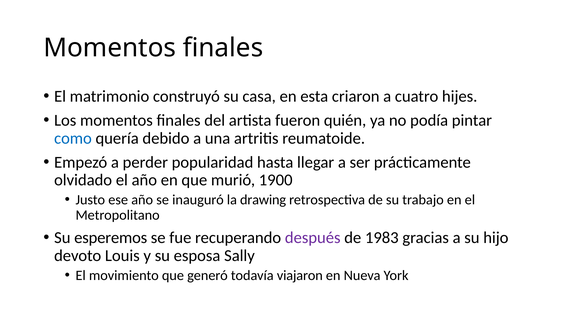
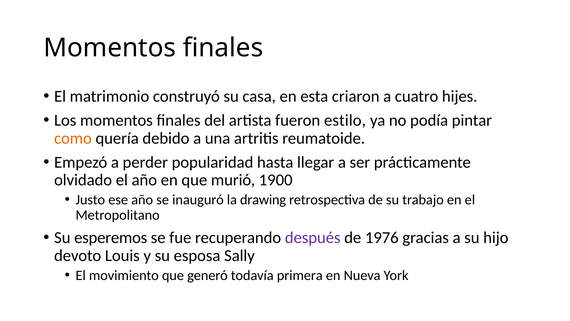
quién: quién -> estilo
como colour: blue -> orange
1983: 1983 -> 1976
viajaron: viajaron -> primera
